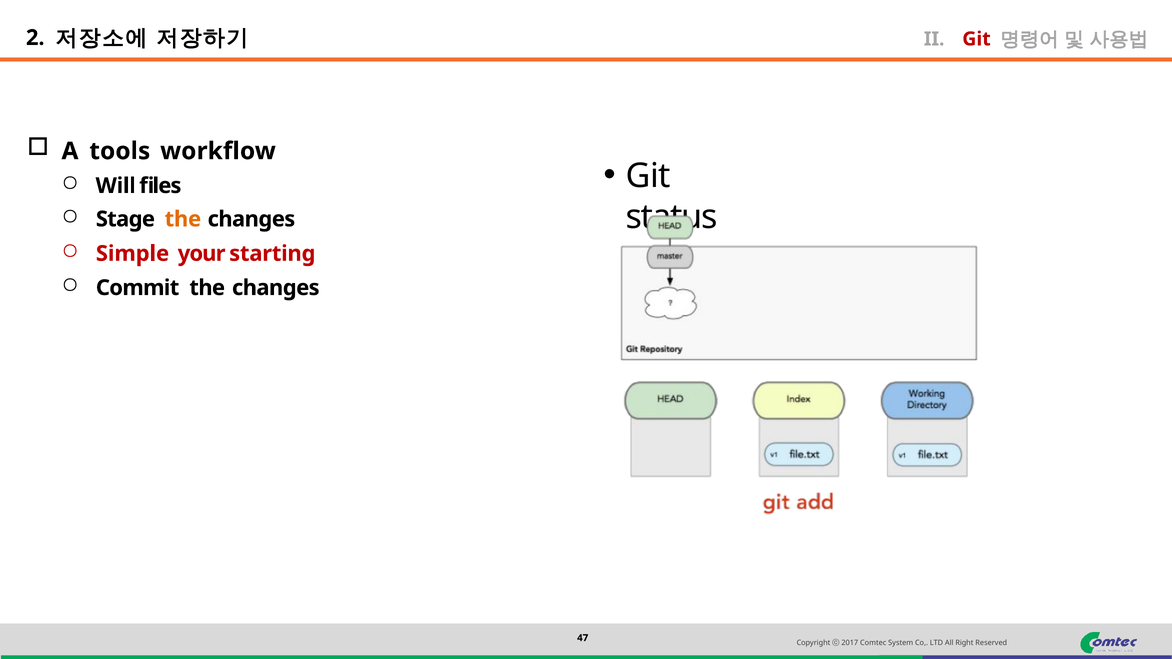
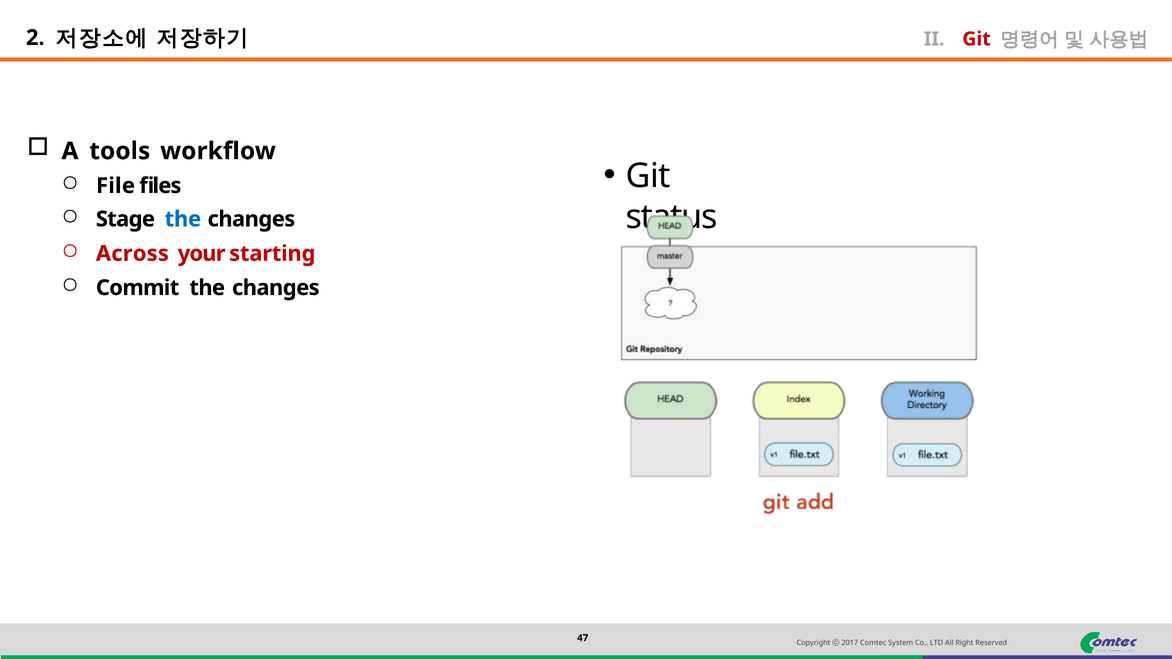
Will: Will -> File
the at (183, 219) colour: orange -> blue
Simple: Simple -> Across
